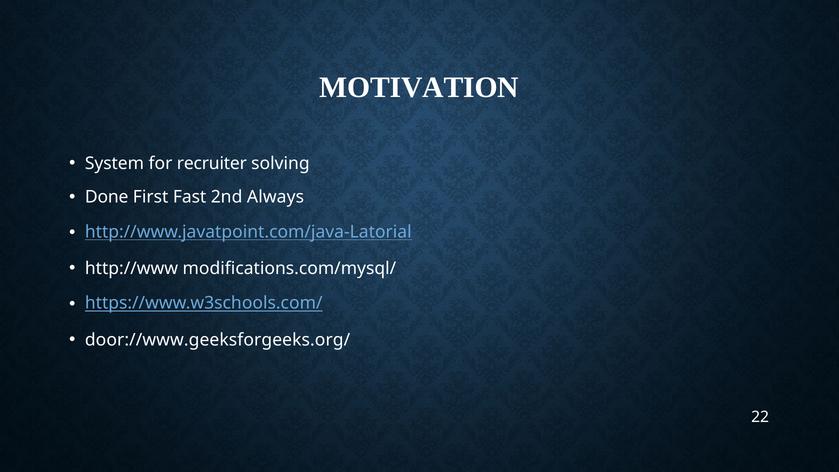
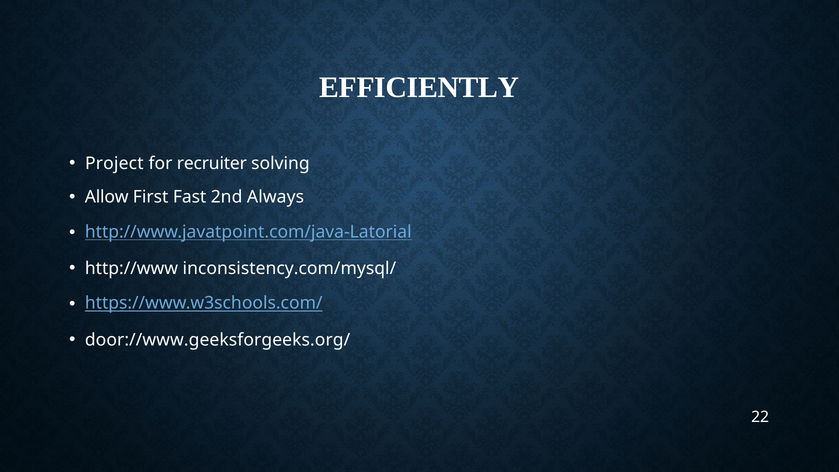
MOTIVATION: MOTIVATION -> EFFICIENTLY
System: System -> Project
Done: Done -> Allow
modifications.com/mysql/: modifications.com/mysql/ -> inconsistency.com/mysql/
